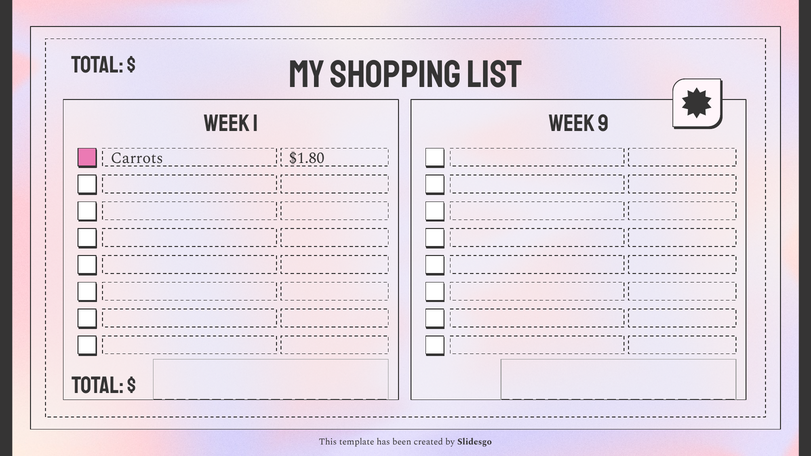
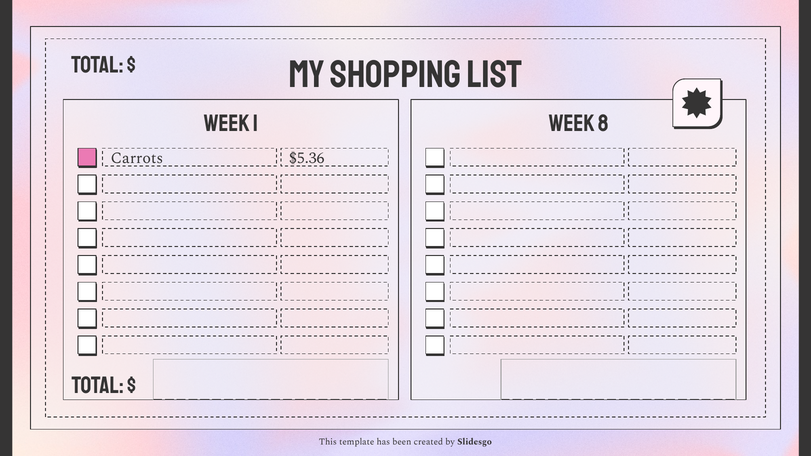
9: 9 -> 8
$1.80: $1.80 -> $5.36
